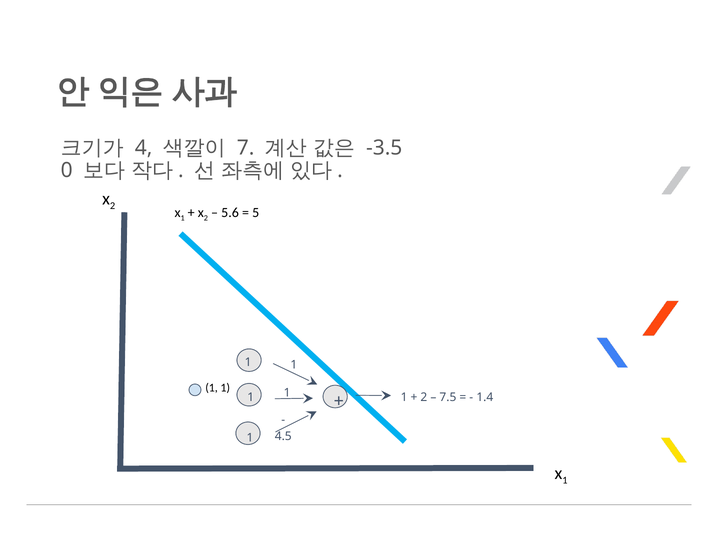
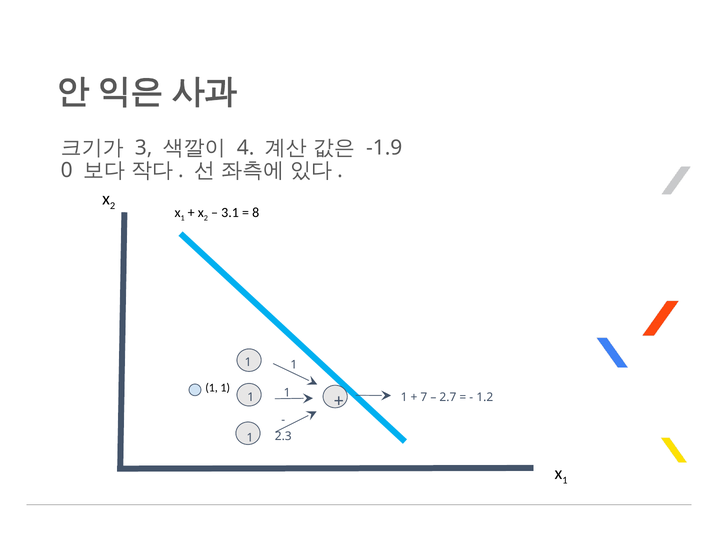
4: 4 -> 3
7: 7 -> 4
-3.5: -3.5 -> -1.9
5.6: 5.6 -> 3.1
5: 5 -> 8
2 at (424, 397): 2 -> 7
7.5: 7.5 -> 2.7
1.4: 1.4 -> 1.2
4.5: 4.5 -> 2.3
